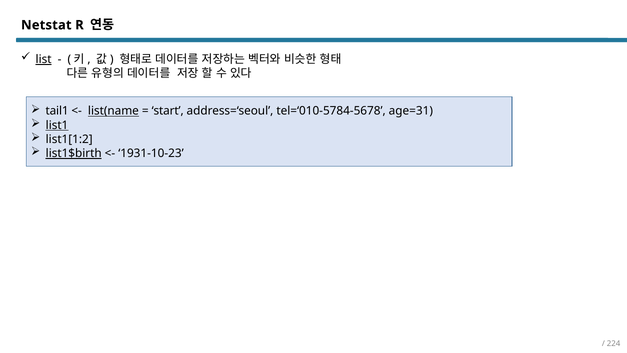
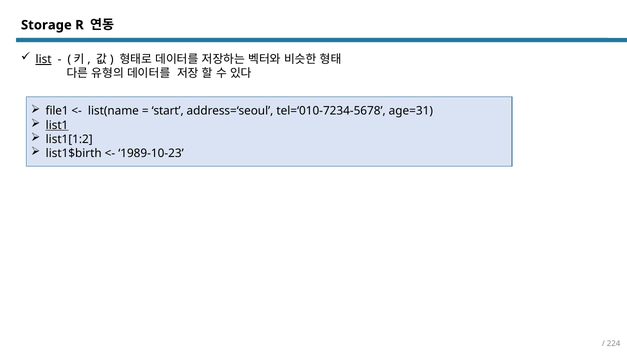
Netstat: Netstat -> Storage
tail1: tail1 -> file1
list(name underline: present -> none
tel=‘010-5784-5678: tel=‘010-5784-5678 -> tel=‘010-7234-5678
list1$birth underline: present -> none
1931-10-23: 1931-10-23 -> 1989-10-23
